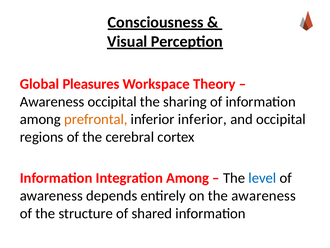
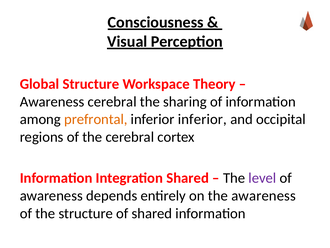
Global Pleasures: Pleasures -> Structure
Awareness occipital: occipital -> cerebral
Integration Among: Among -> Shared
level colour: blue -> purple
